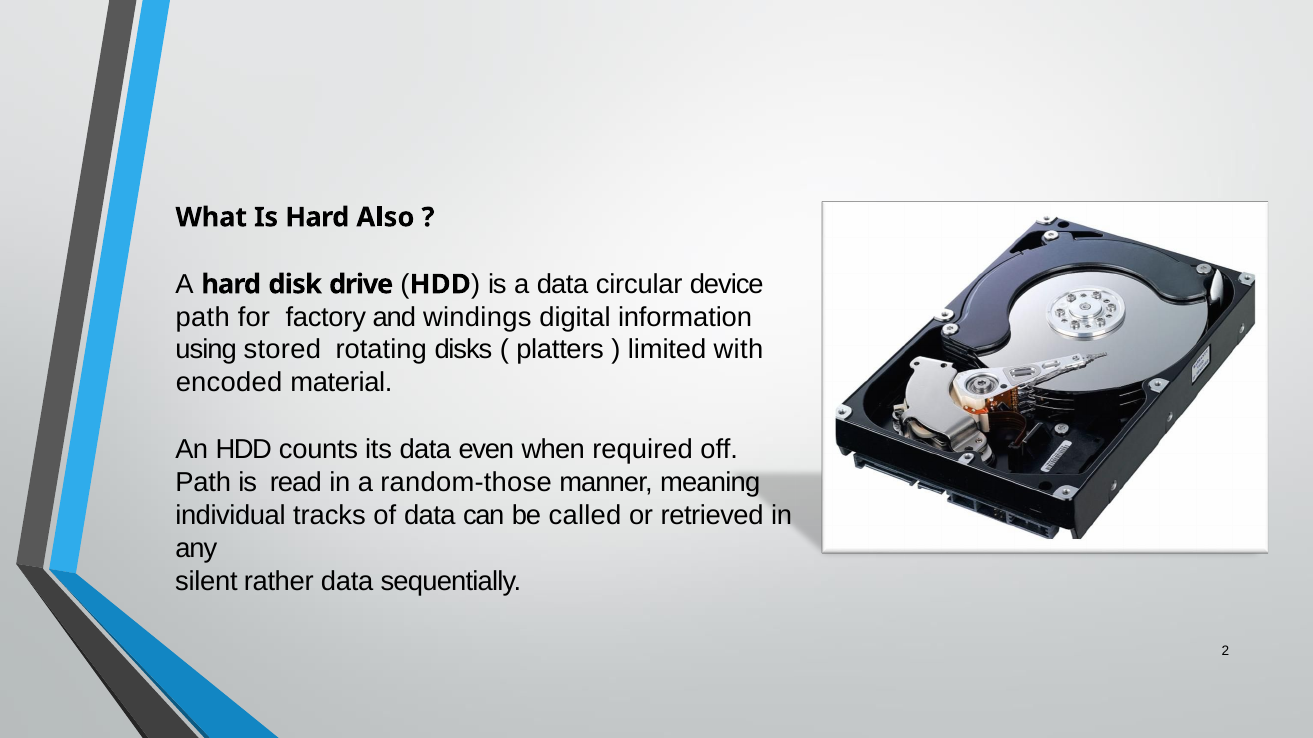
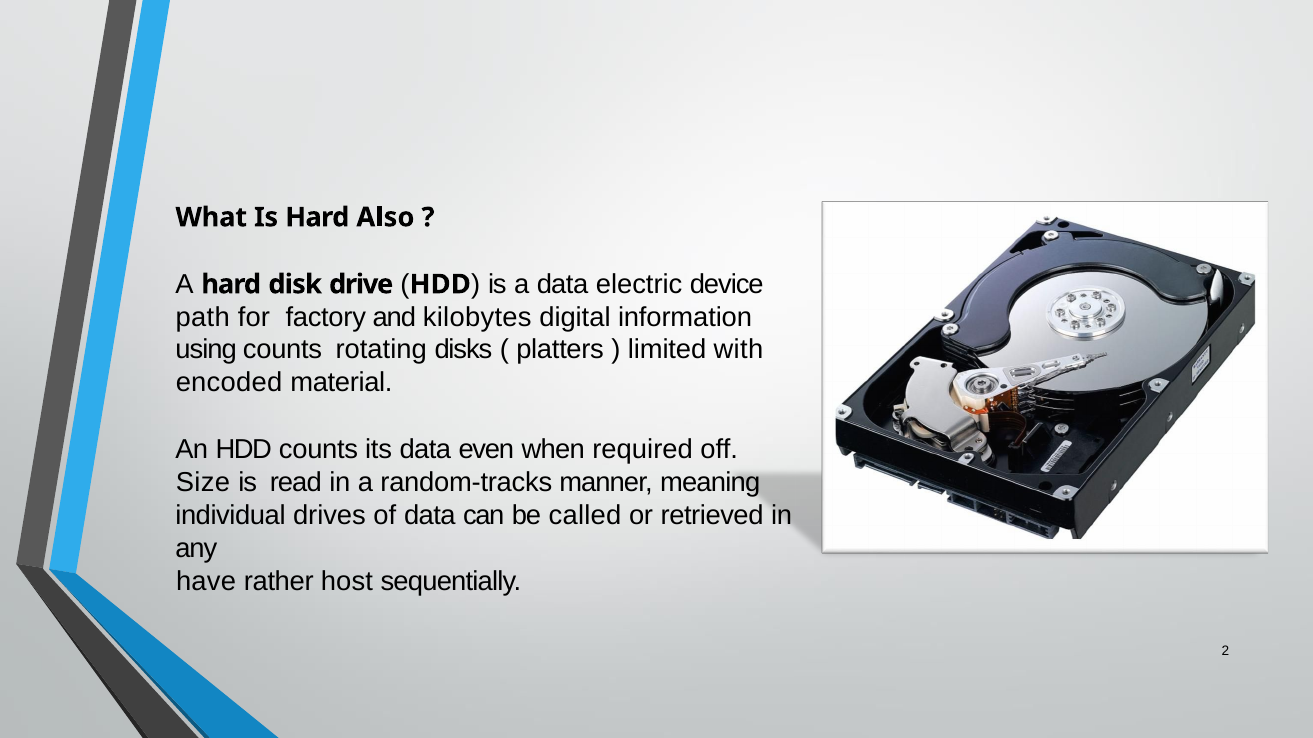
circular: circular -> electric
windings: windings -> kilobytes
using stored: stored -> counts
Path at (203, 483): Path -> Size
random-those: random-those -> random-tracks
tracks: tracks -> drives
silent: silent -> have
rather data: data -> host
